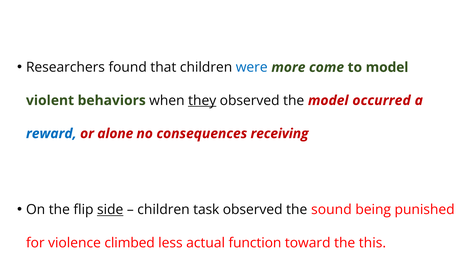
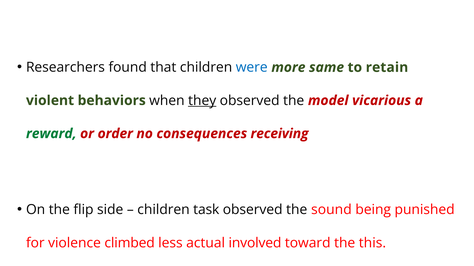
come: come -> same
to model: model -> retain
occurred: occurred -> vicarious
reward colour: blue -> green
alone: alone -> order
side underline: present -> none
function: function -> involved
